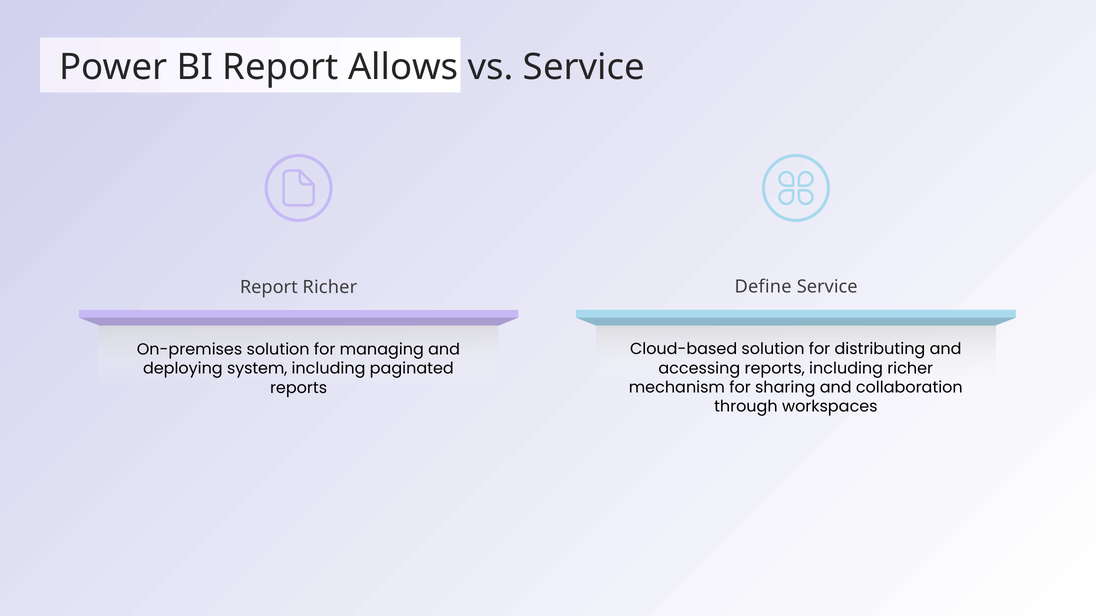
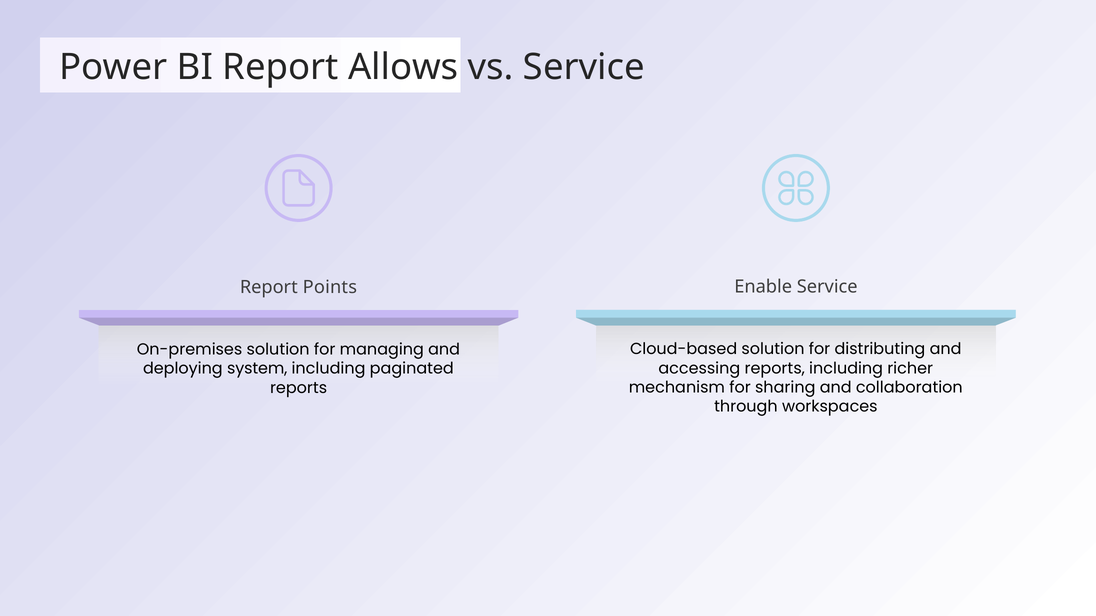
Define: Define -> Enable
Report Richer: Richer -> Points
